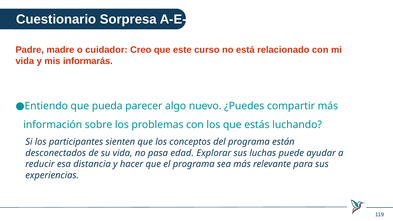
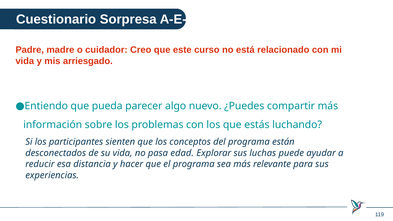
informarás: informarás -> arriesgado
